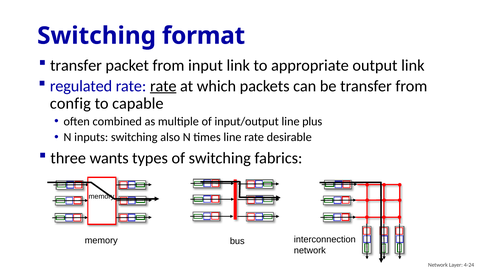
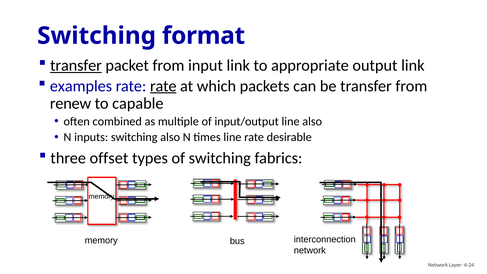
transfer at (76, 66) underline: none -> present
regulated: regulated -> examples
config: config -> renew
line plus: plus -> also
wants: wants -> offset
